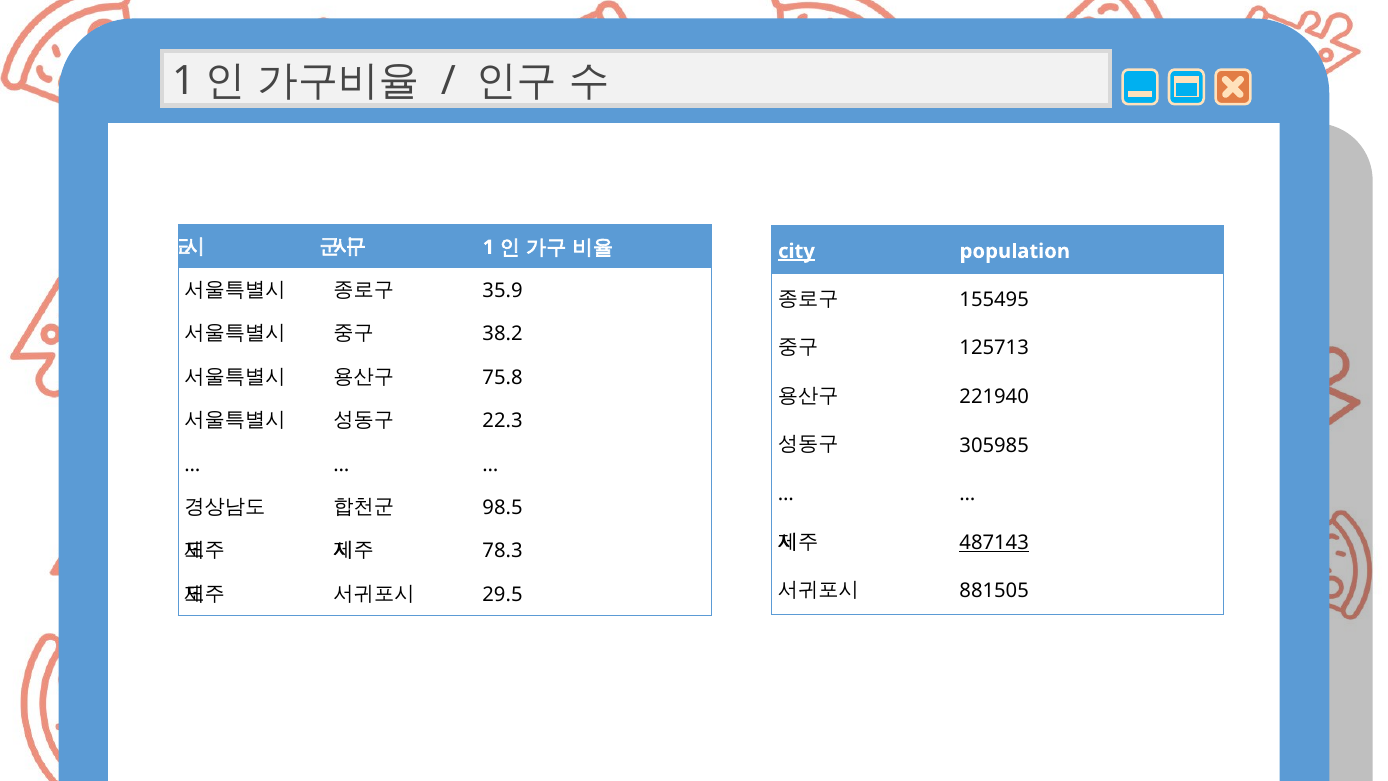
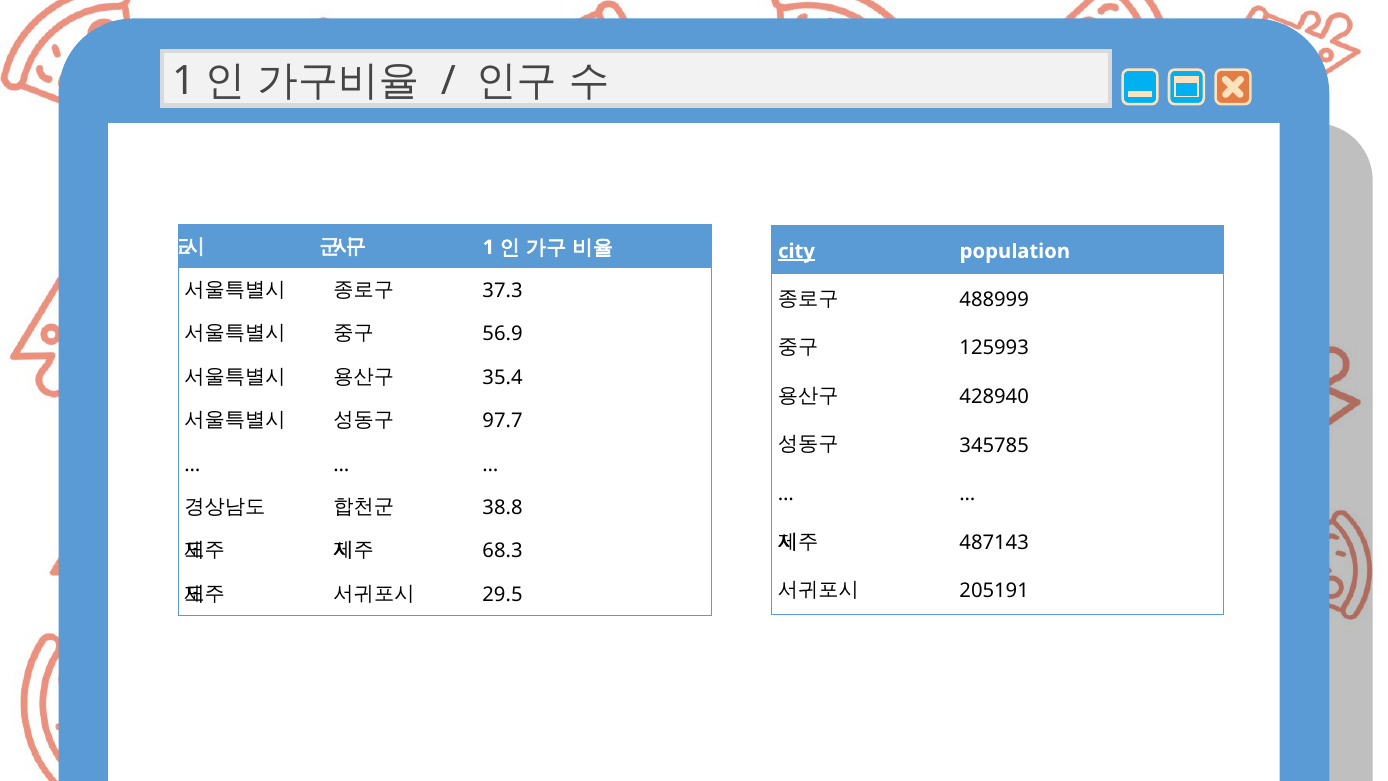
35.9: 35.9 -> 37.3
155495: 155495 -> 488999
38.2: 38.2 -> 56.9
125713: 125713 -> 125993
75.8: 75.8 -> 35.4
221940: 221940 -> 428940
22.3: 22.3 -> 97.7
305985: 305985 -> 345785
98.5: 98.5 -> 38.8
487143 underline: present -> none
78.3: 78.3 -> 68.3
881505: 881505 -> 205191
